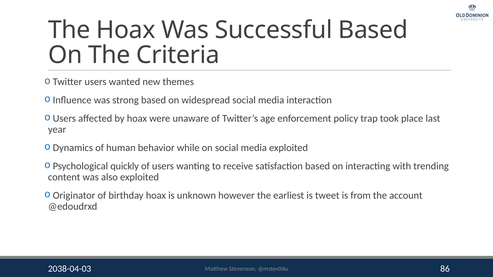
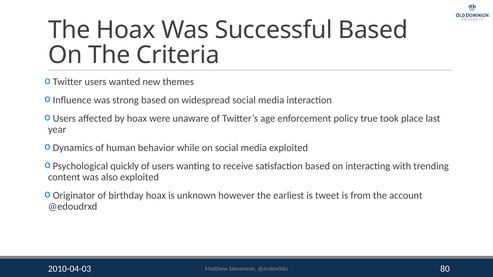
trap: trap -> true
2038-04-03: 2038-04-03 -> 2010-04-03
86: 86 -> 80
